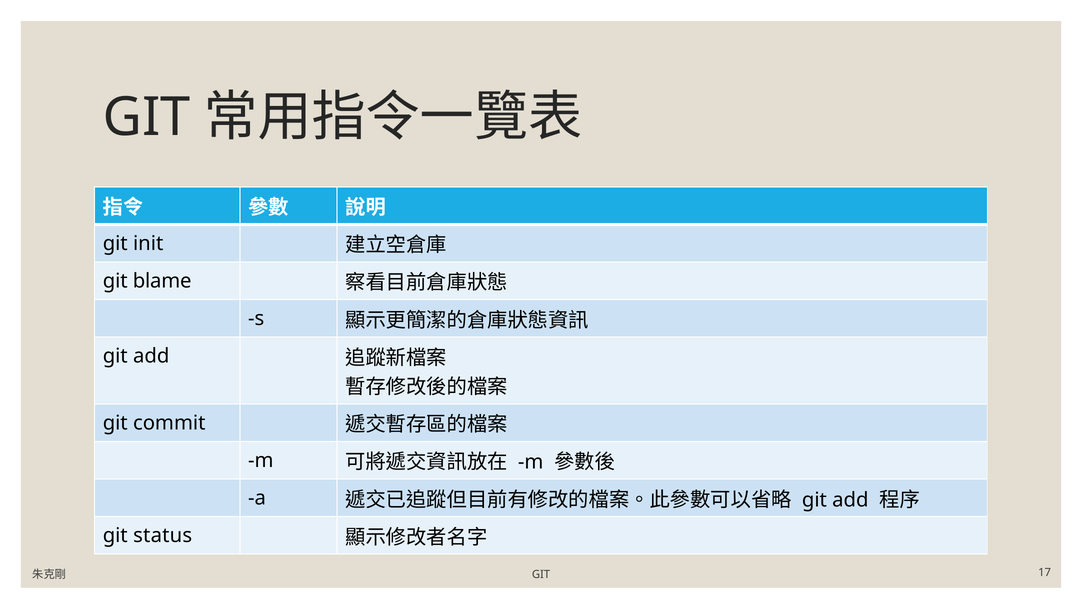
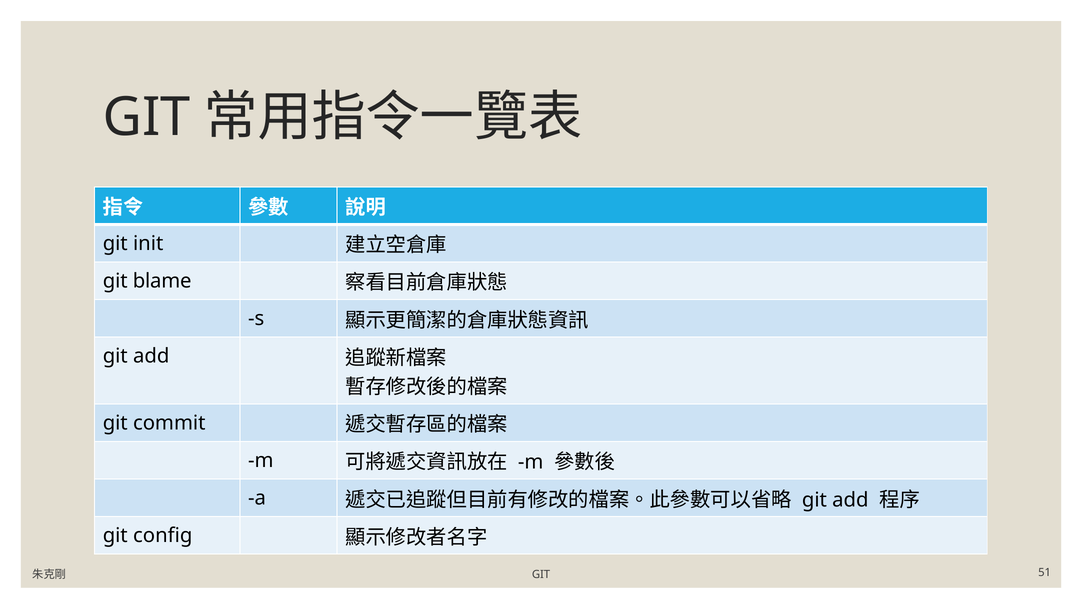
status: status -> config
17: 17 -> 51
